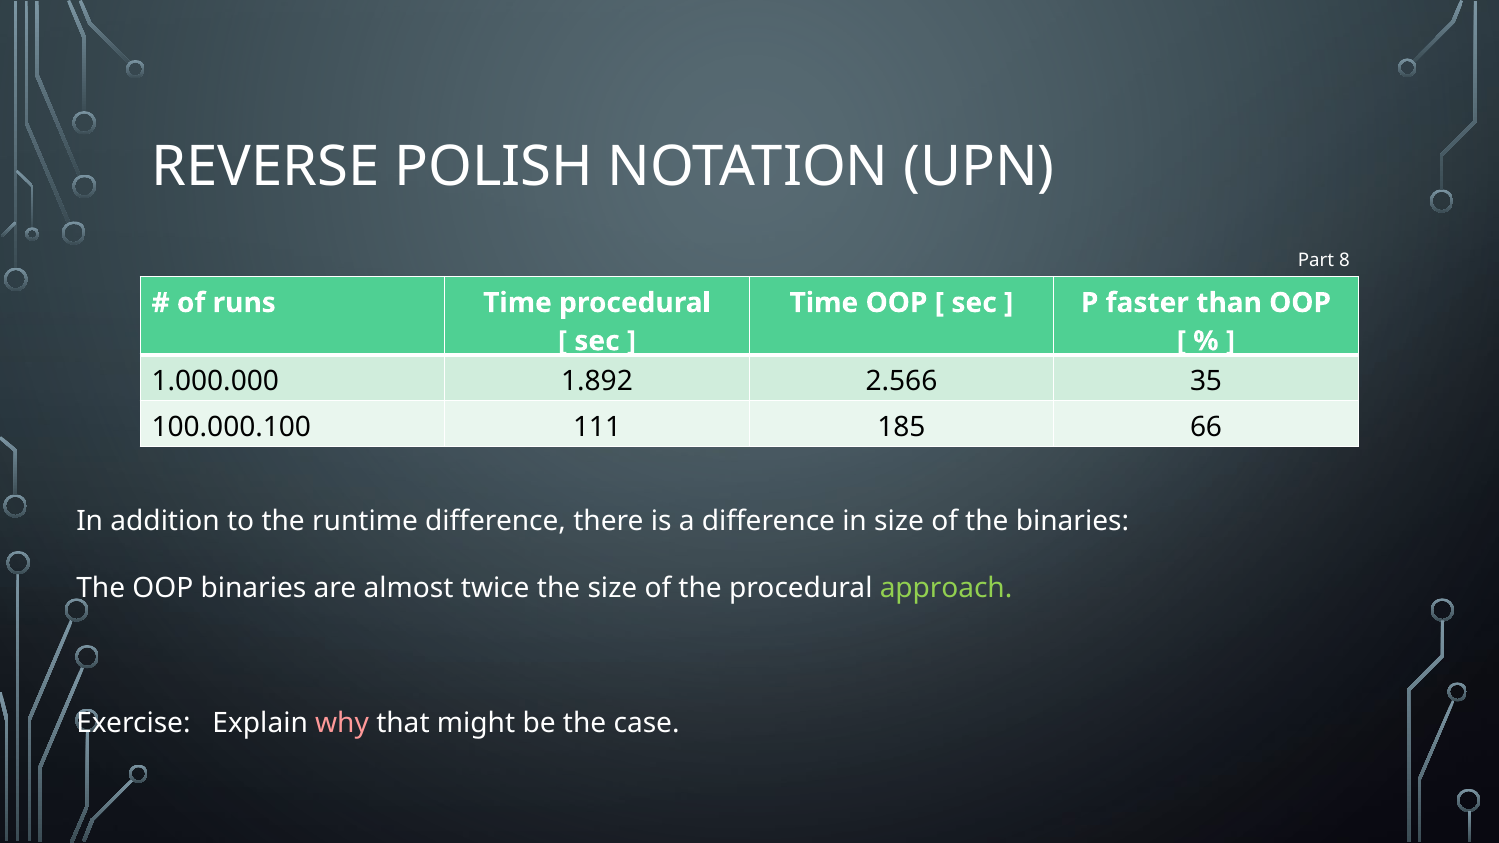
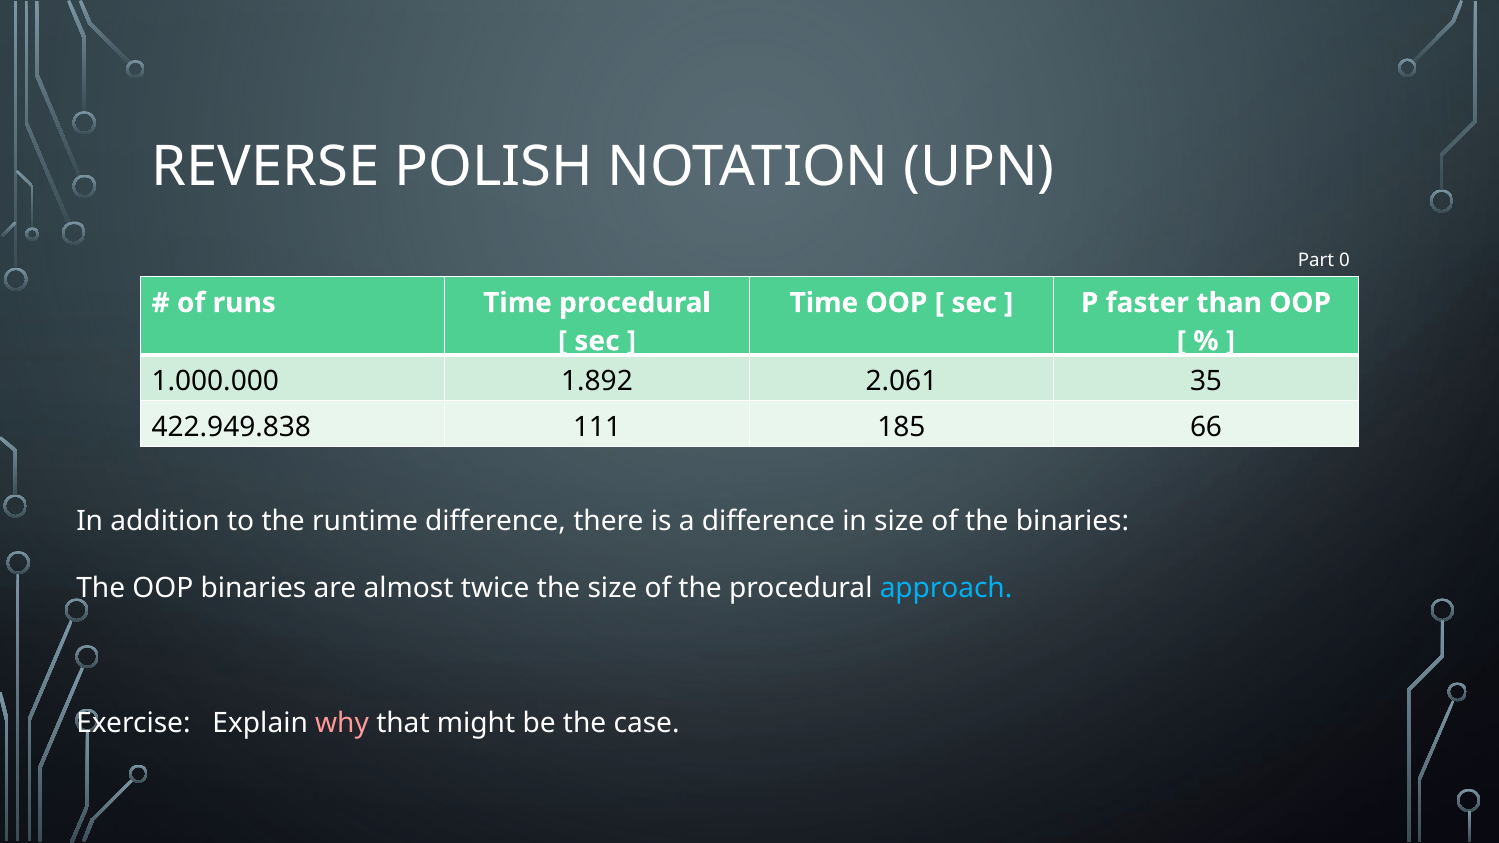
8: 8 -> 0
2.566: 2.566 -> 2.061
100.000.100: 100.000.100 -> 422.949.838
approach colour: light green -> light blue
